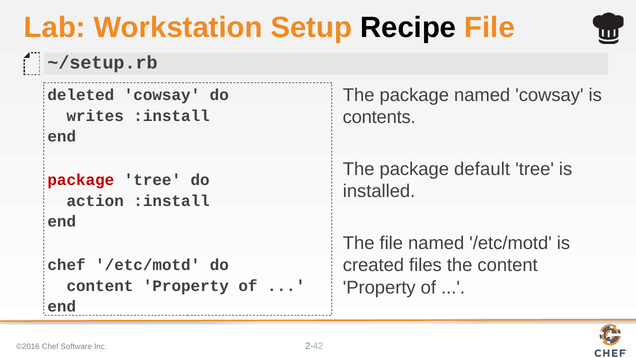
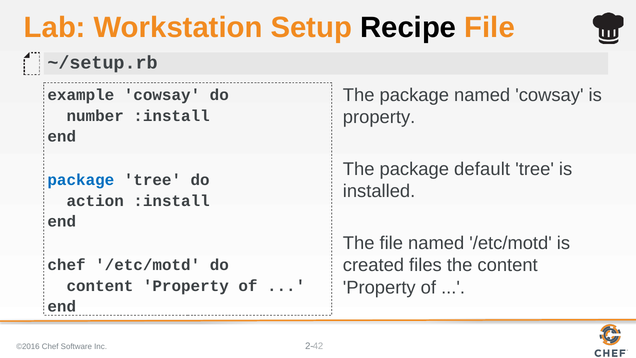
deleted: deleted -> example
contents at (379, 117): contents -> property
writes: writes -> number
package at (81, 180) colour: red -> blue
